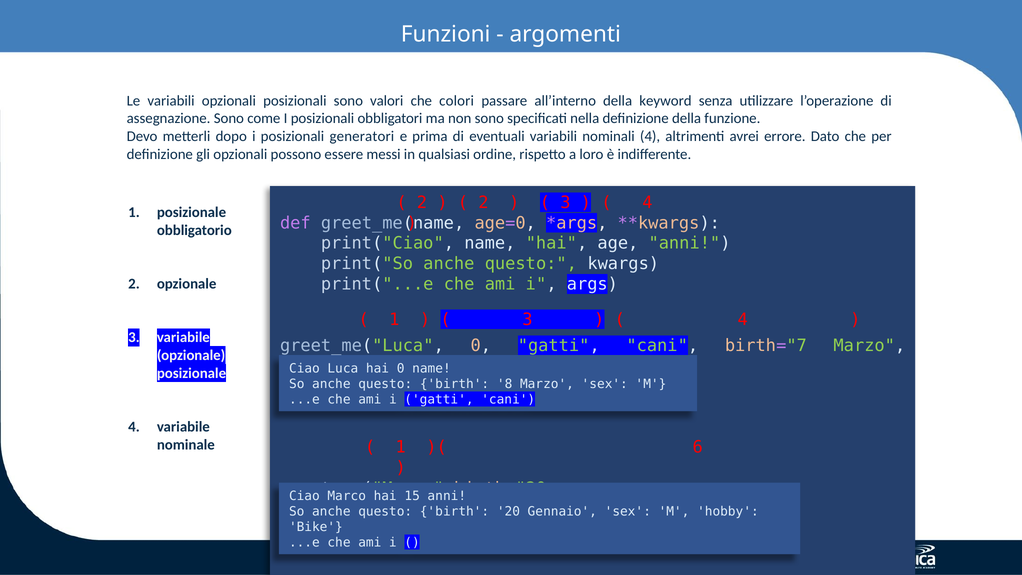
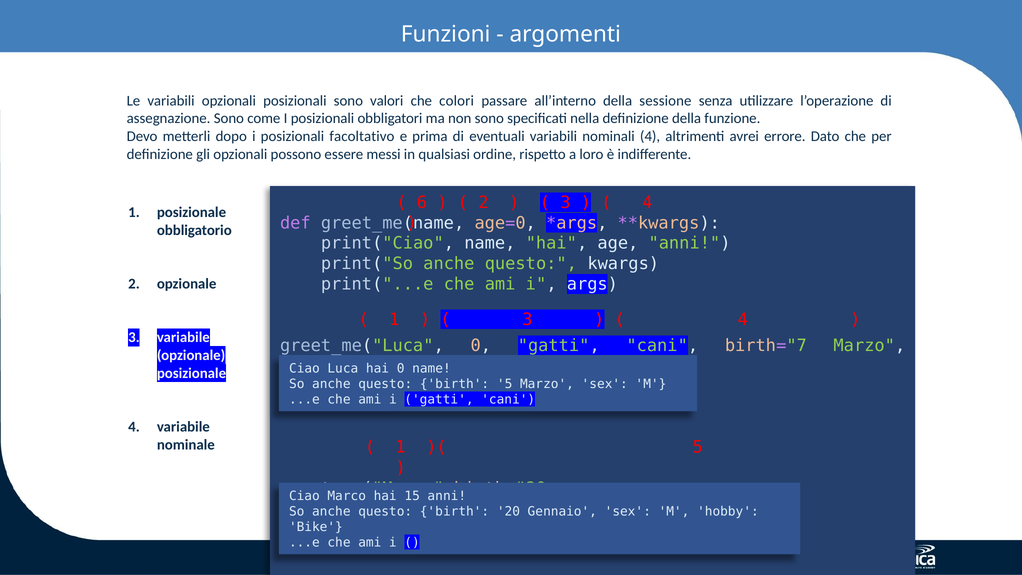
keyword: keyword -> sessione
generatori: generatori -> facoltativo
2 at (422, 202): 2 -> 6
birth 8: 8 -> 5
6 at (698, 447): 6 -> 5
